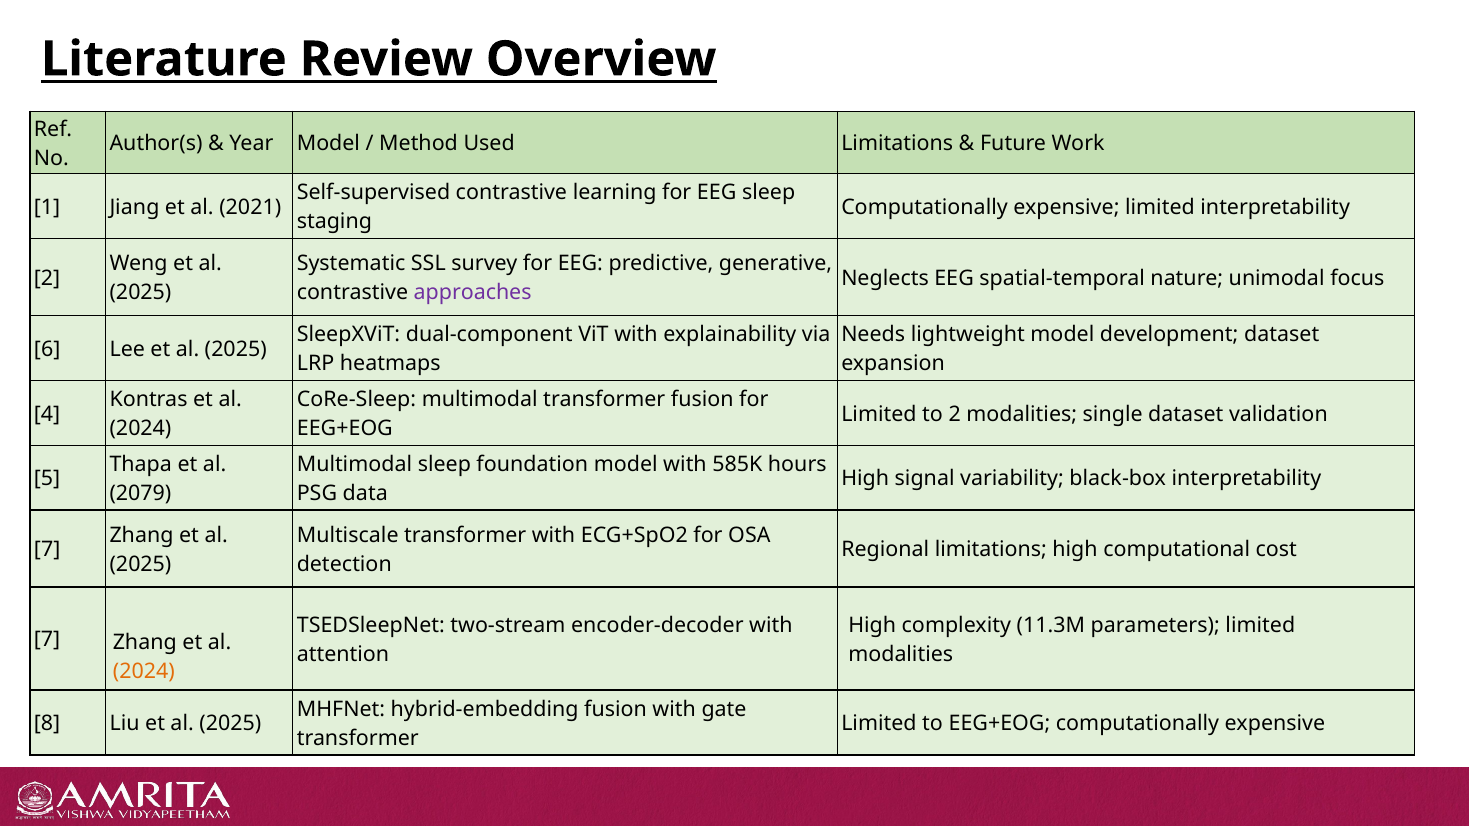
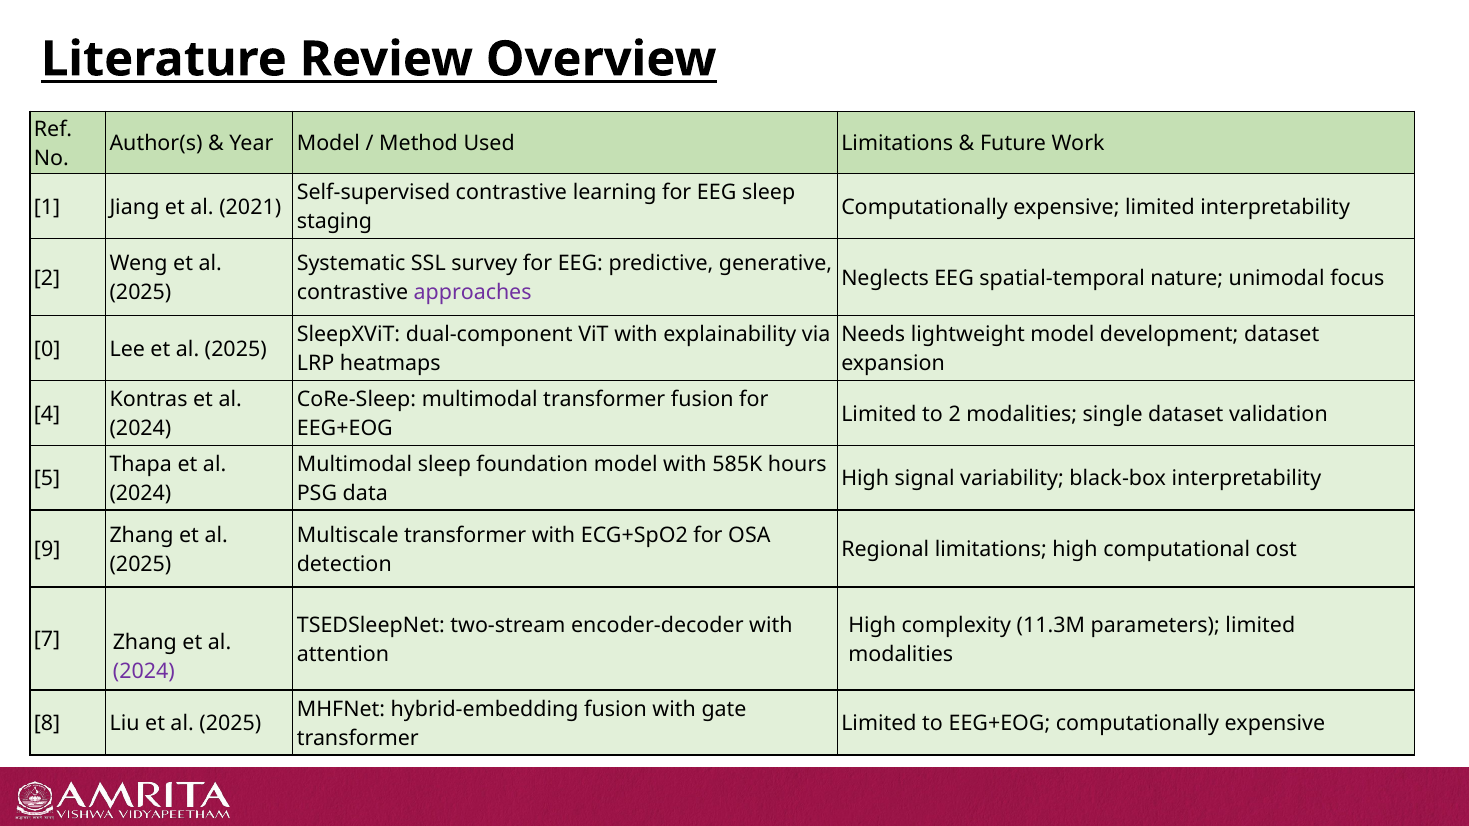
6: 6 -> 0
2079 at (140, 494): 2079 -> 2024
7 at (47, 550): 7 -> 9
2024 at (144, 671) colour: orange -> purple
